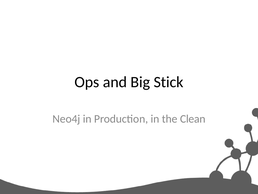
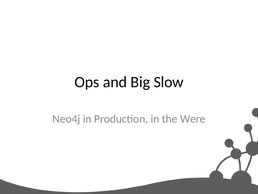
Stick: Stick -> Slow
Clean: Clean -> Were
